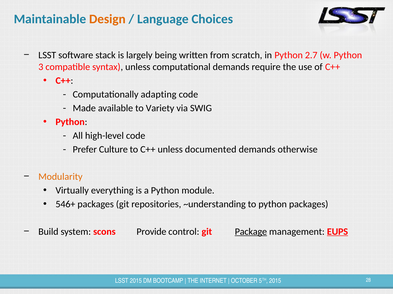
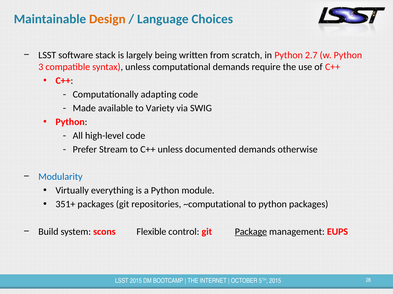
Culture: Culture -> Stream
Modularity colour: orange -> blue
546+: 546+ -> 351+
~understanding: ~understanding -> ~computational
Provide: Provide -> Flexible
EUPS underline: present -> none
